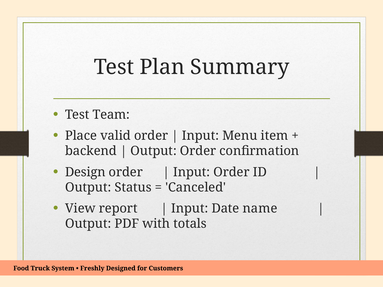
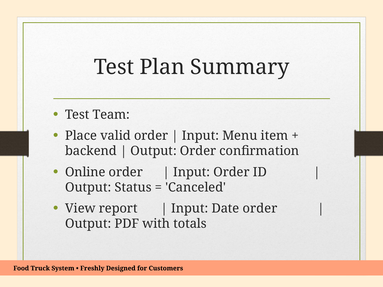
Design: Design -> Online
Date name: name -> order
